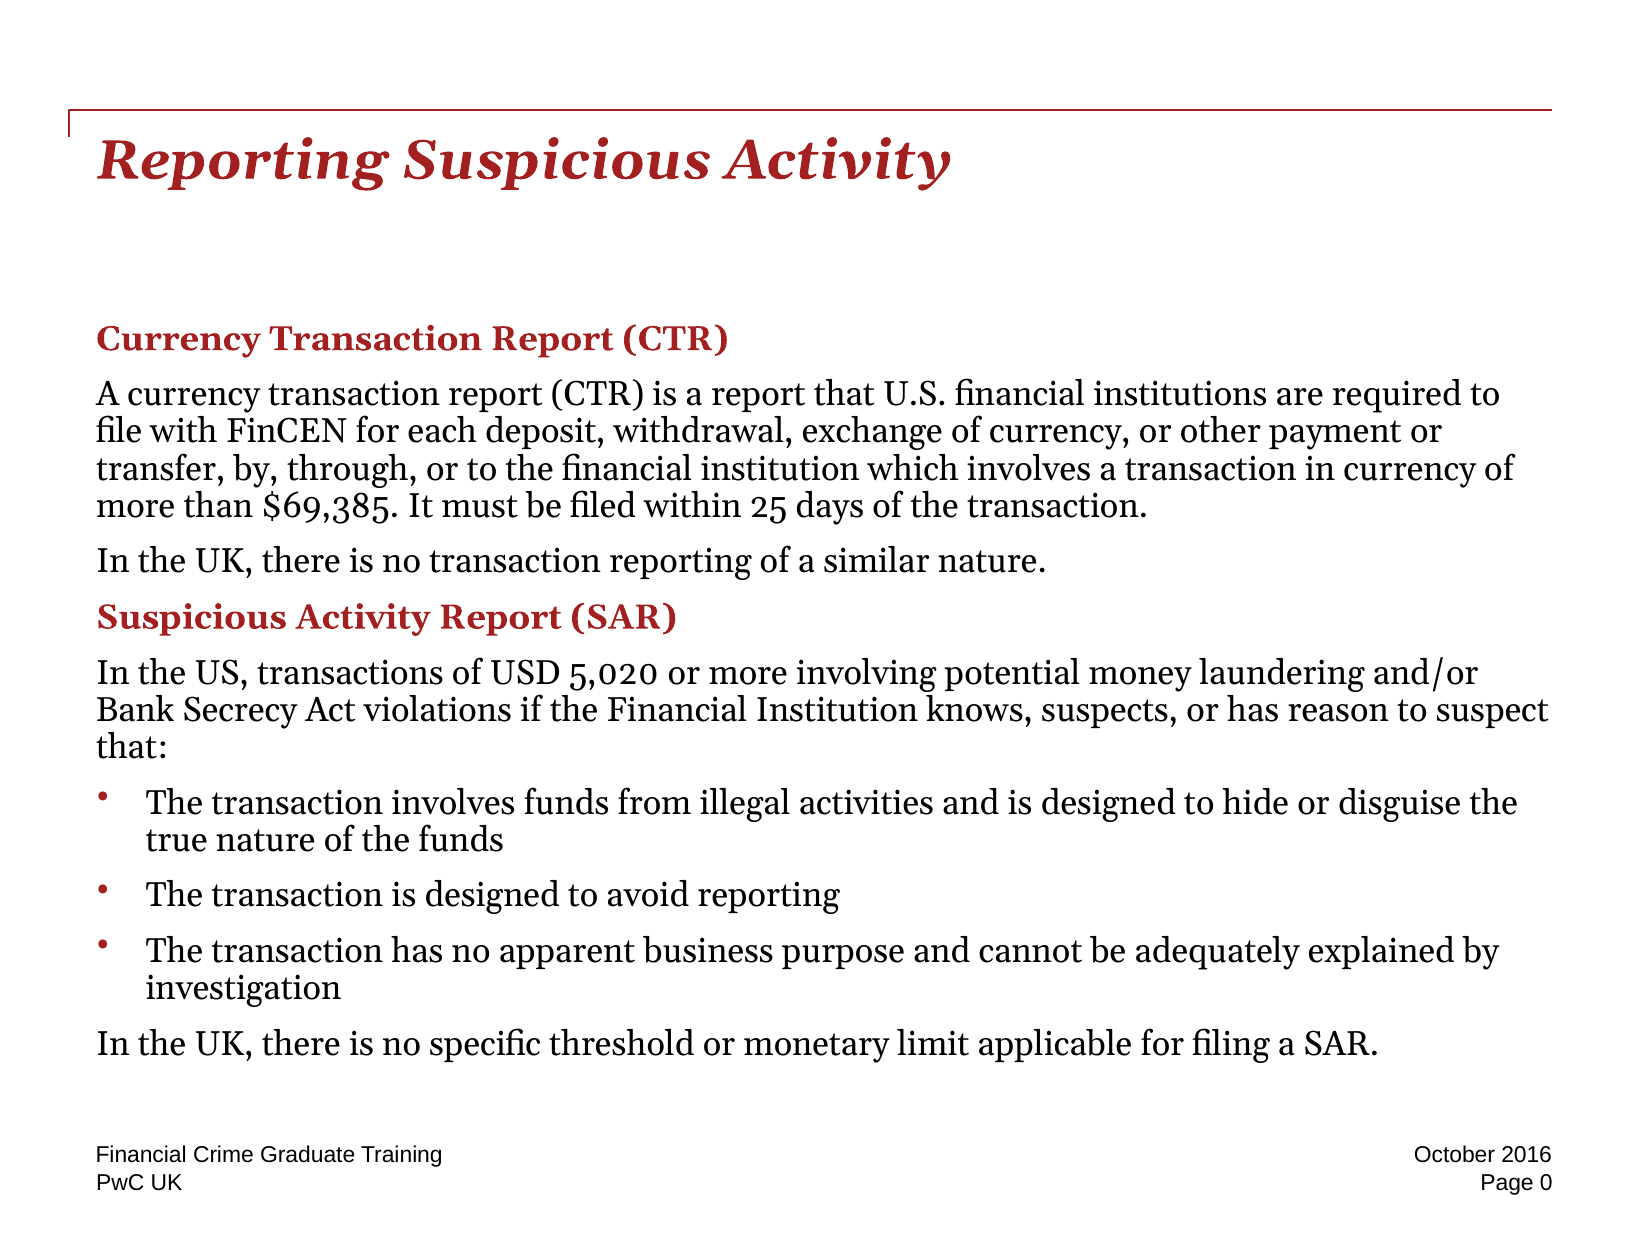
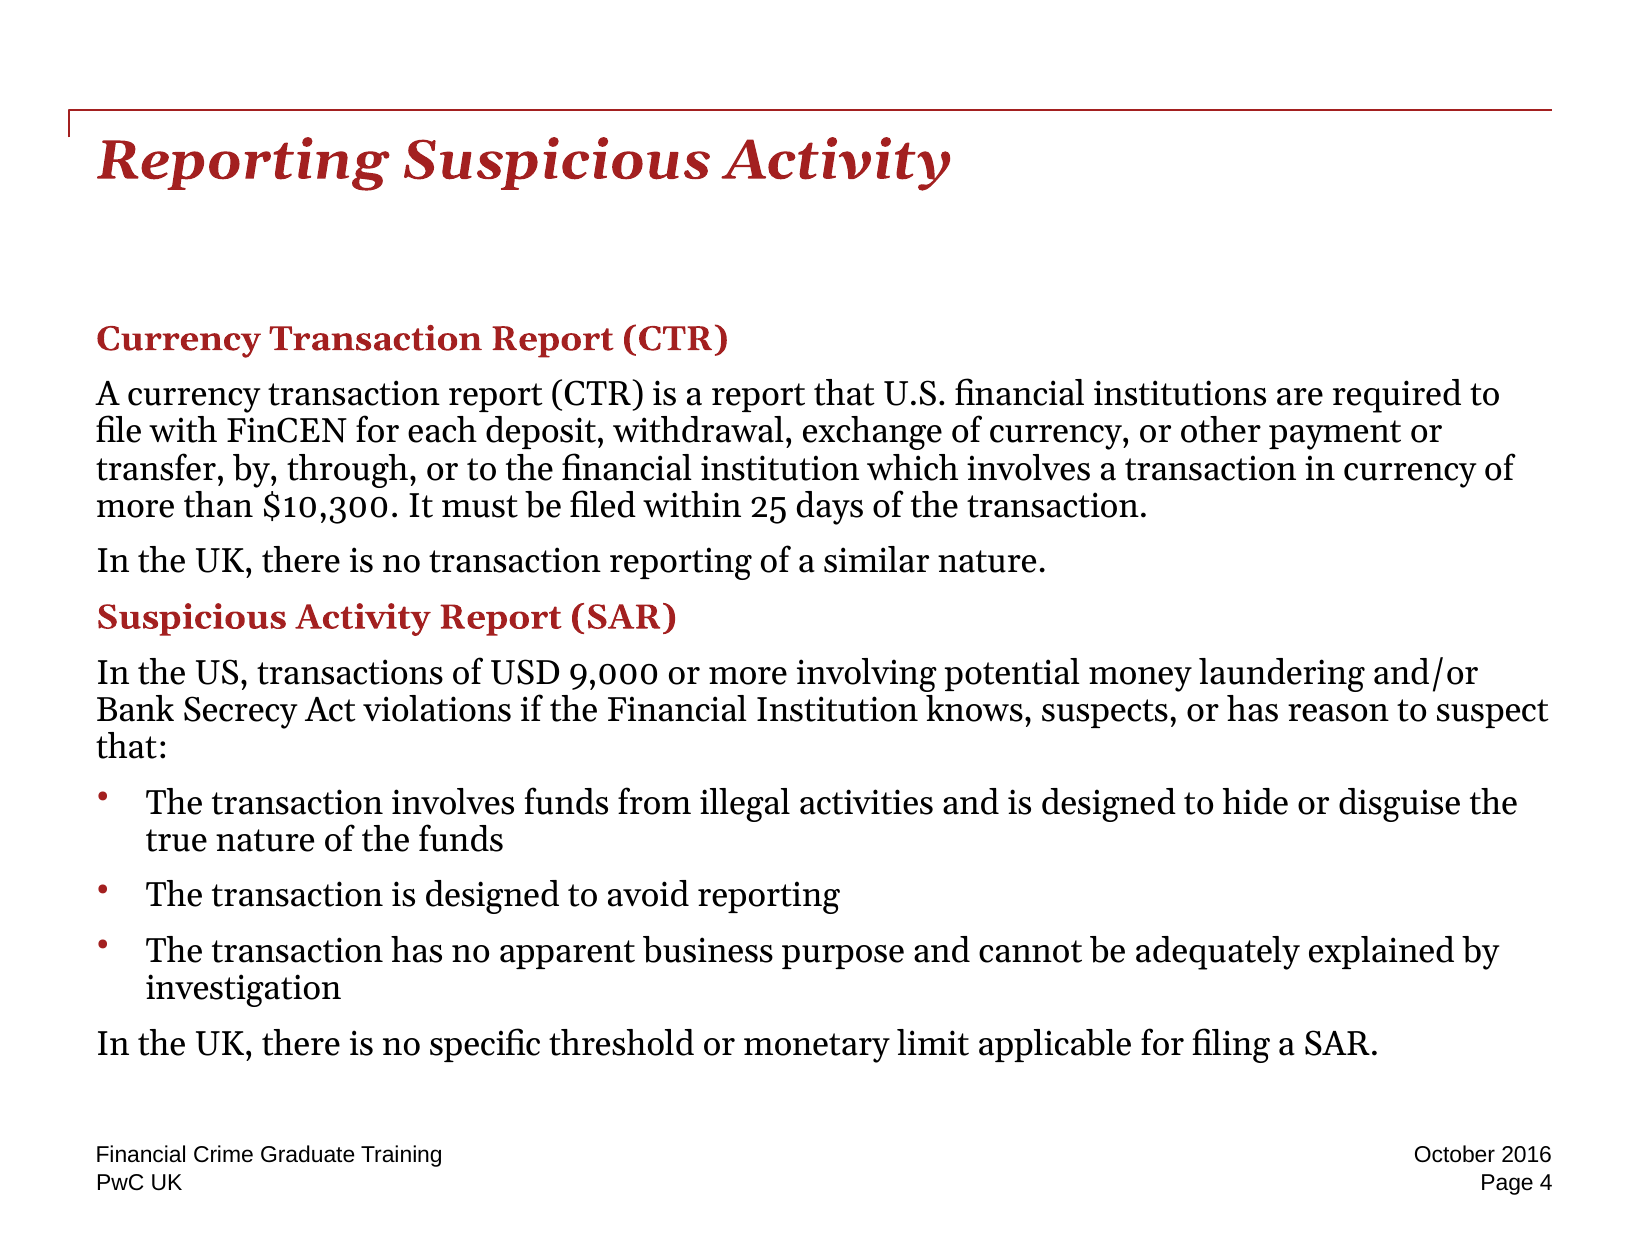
$69,385: $69,385 -> $10,300
5,020: 5,020 -> 9,000
0: 0 -> 4
